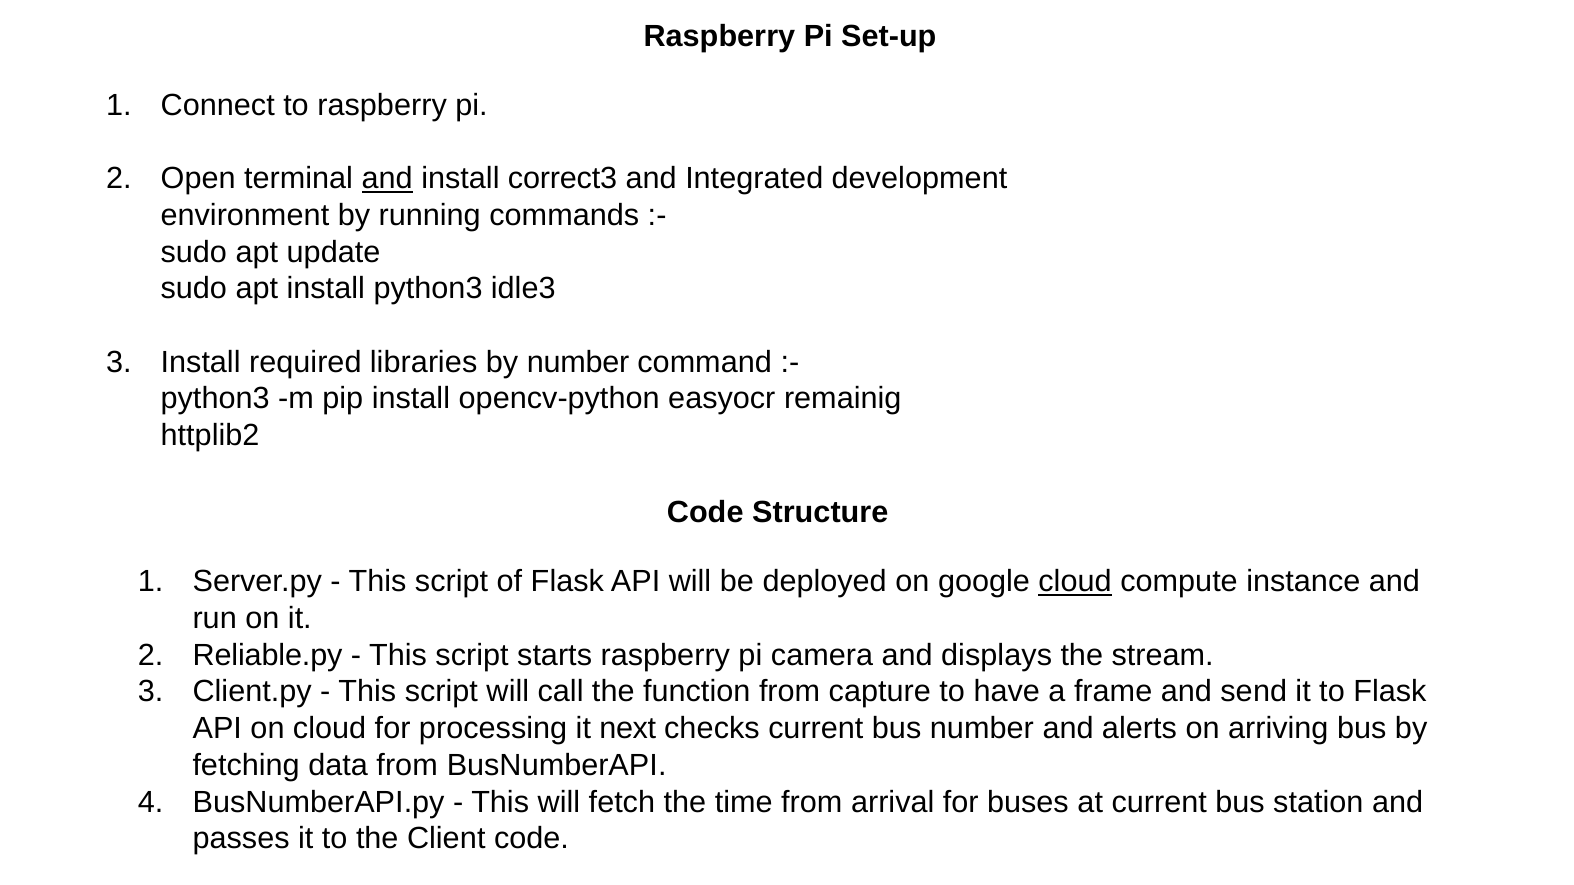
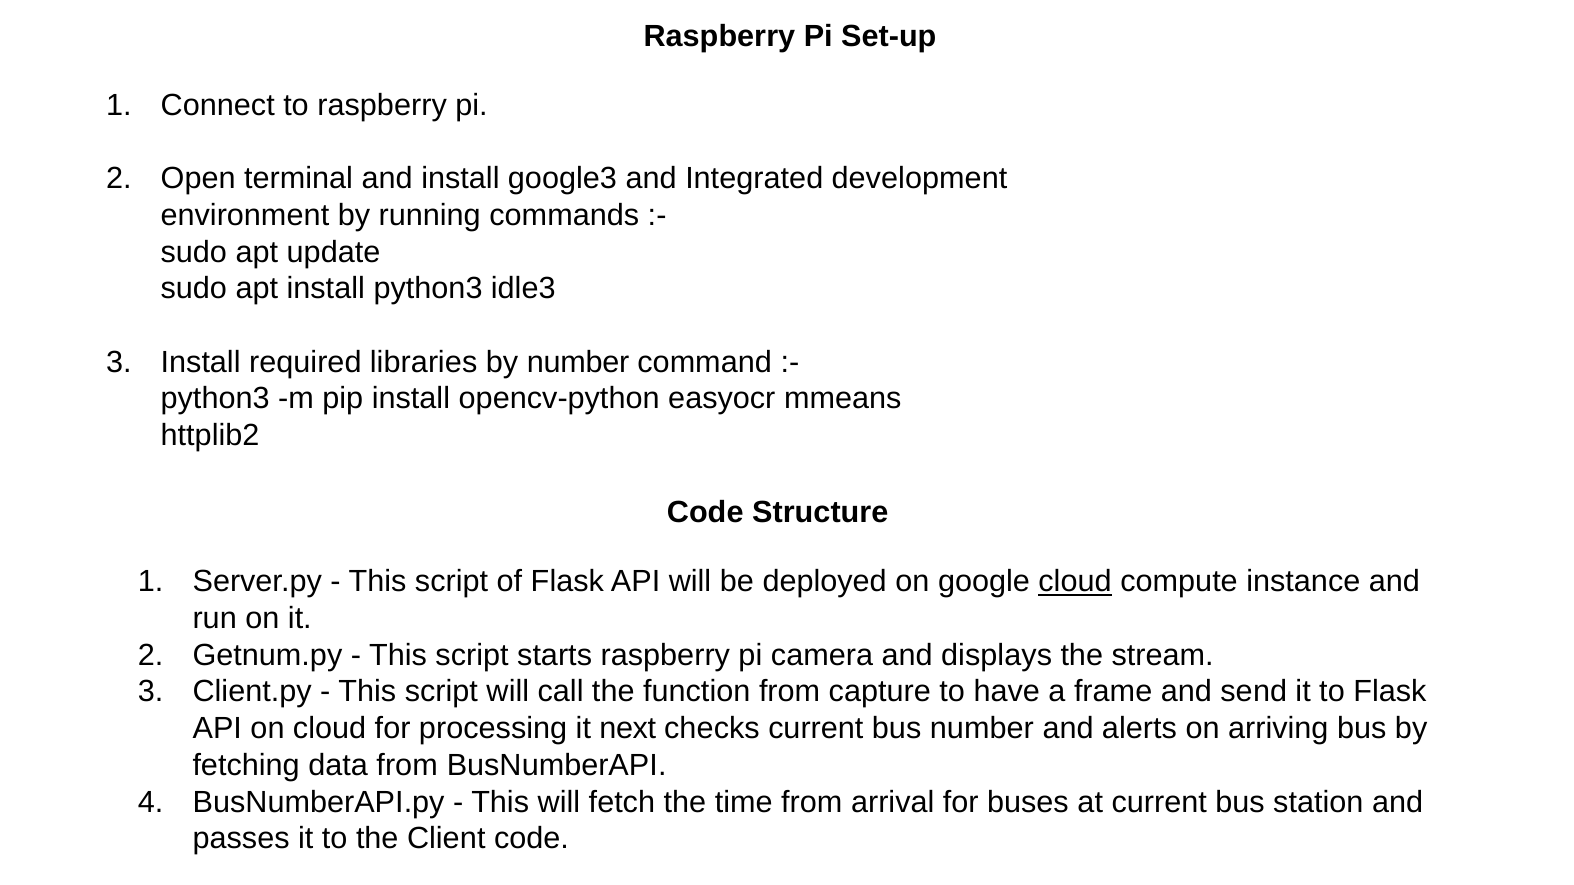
and at (387, 179) underline: present -> none
correct3: correct3 -> google3
remainig: remainig -> mmeans
Reliable.py: Reliable.py -> Getnum.py
